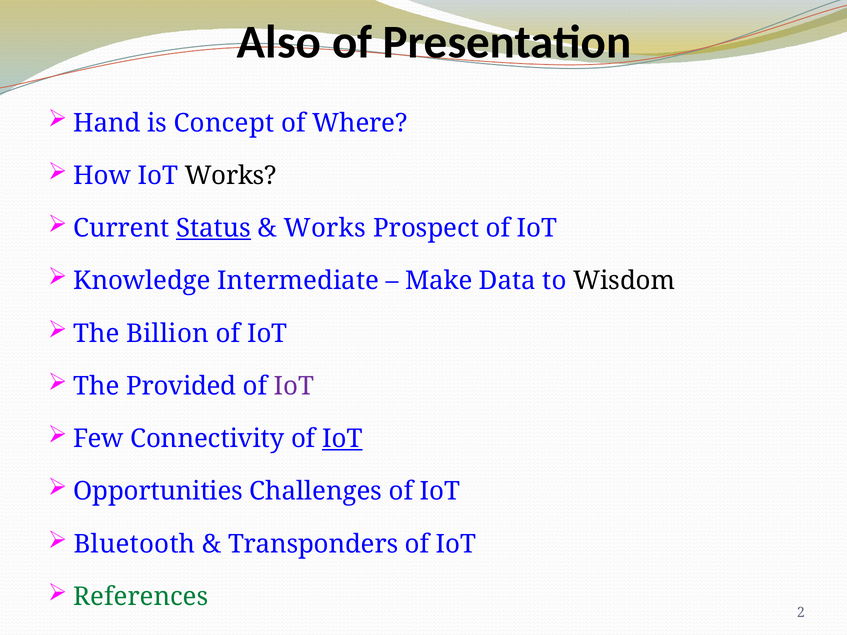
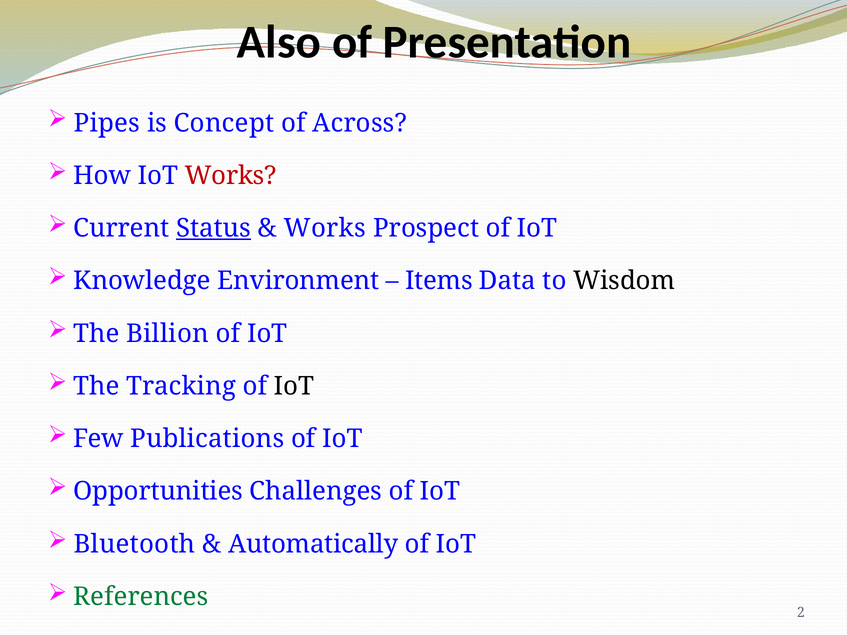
Hand: Hand -> Pipes
Where: Where -> Across
Works at (231, 176) colour: black -> red
Intermediate: Intermediate -> Environment
Make: Make -> Items
Provided: Provided -> Tracking
IoT at (294, 386) colour: purple -> black
Connectivity: Connectivity -> Publications
IoT at (342, 439) underline: present -> none
Transponders: Transponders -> Automatically
